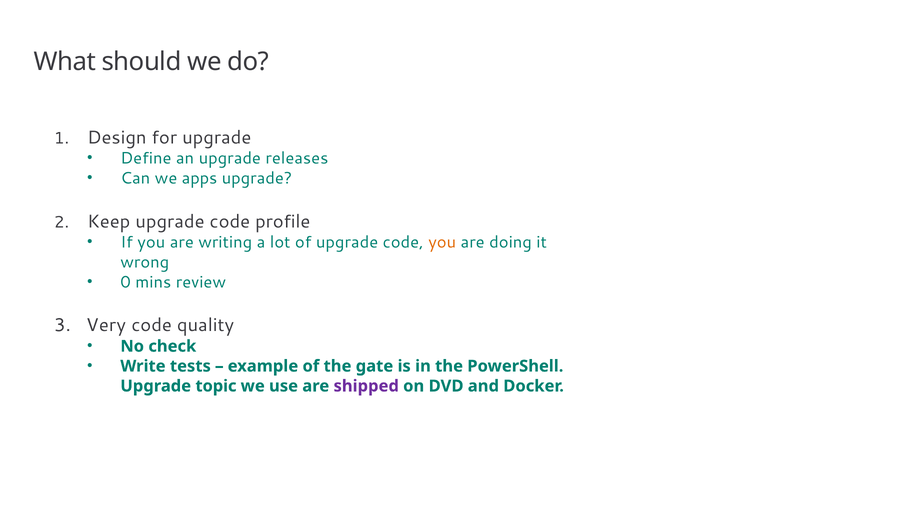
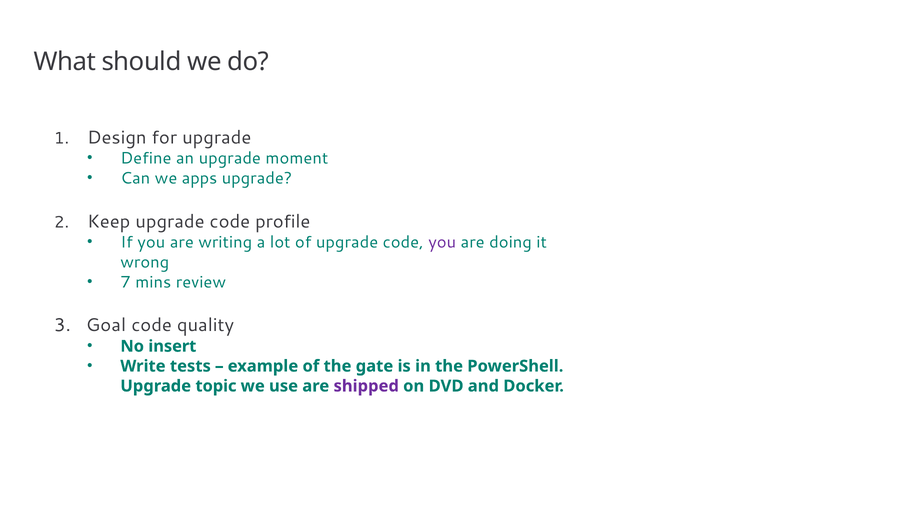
releases: releases -> moment
you at (442, 243) colour: orange -> purple
0: 0 -> 7
Very: Very -> Goal
check: check -> insert
